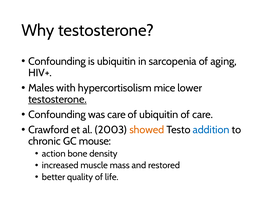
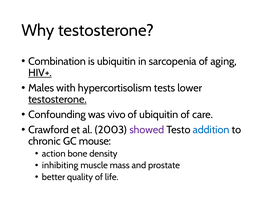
Confounding at (57, 61): Confounding -> Combination
HIV+ underline: none -> present
mice: mice -> tests
was care: care -> vivo
showed colour: orange -> purple
increased: increased -> inhibiting
restored: restored -> prostate
